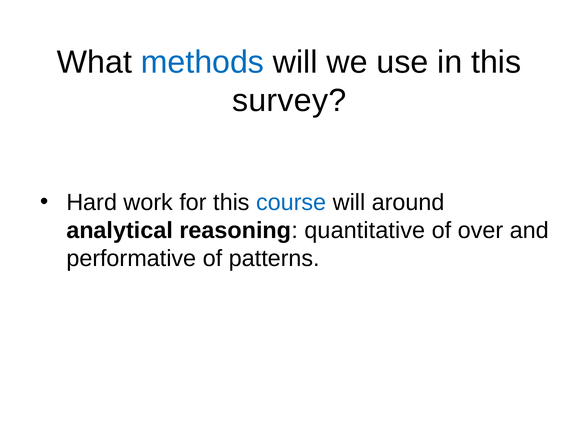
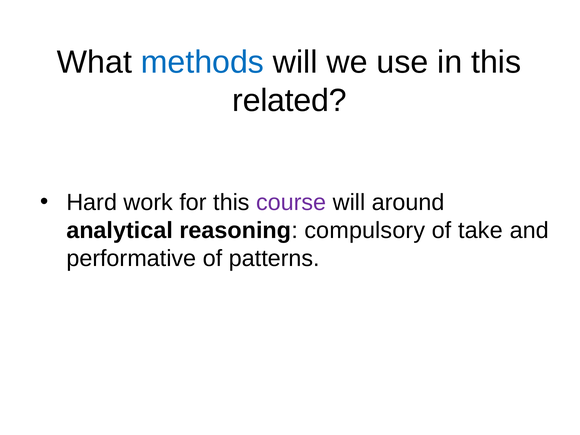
survey: survey -> related
course colour: blue -> purple
quantitative: quantitative -> compulsory
over: over -> take
